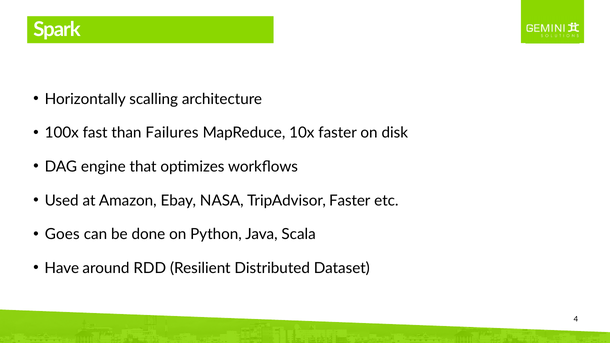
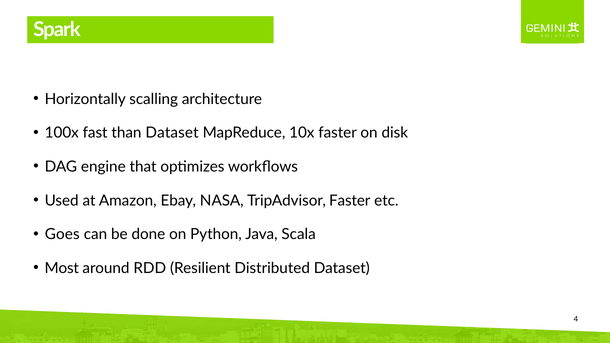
than Failures: Failures -> Dataset
Have: Have -> Most
